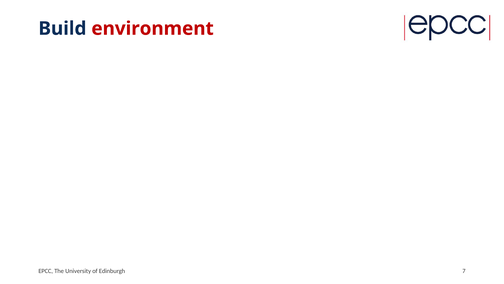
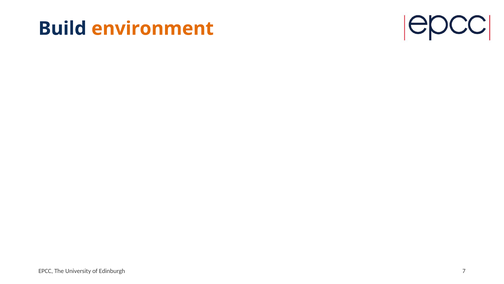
environment colour: red -> orange
